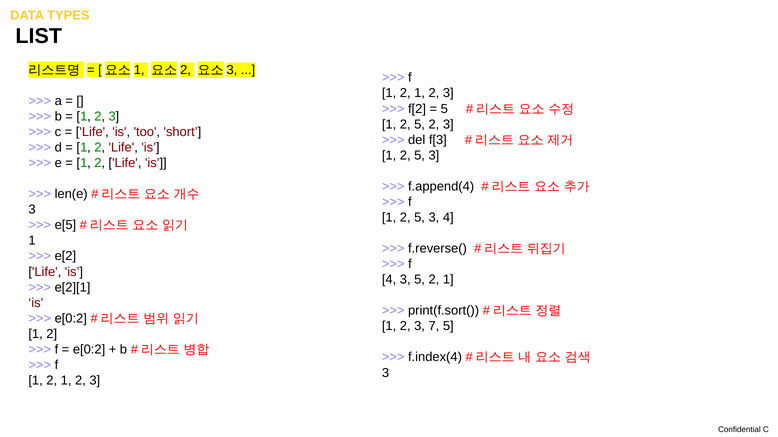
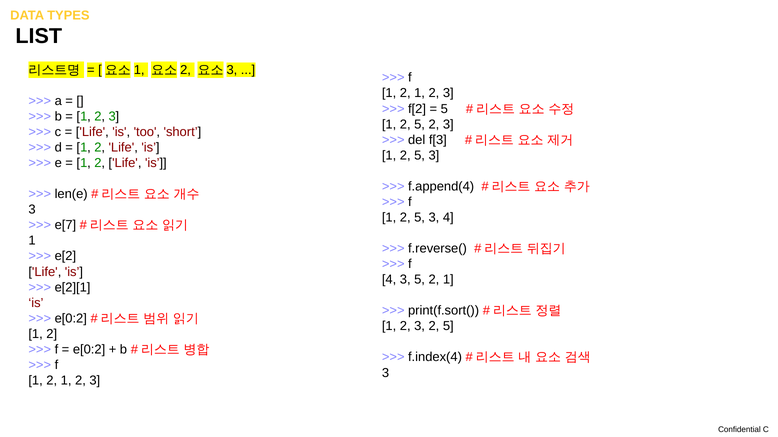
e[5: e[5 -> e[7
3 7: 7 -> 2
